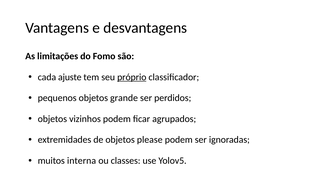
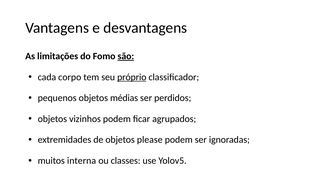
são underline: none -> present
ajuste: ajuste -> corpo
grande: grande -> médias
